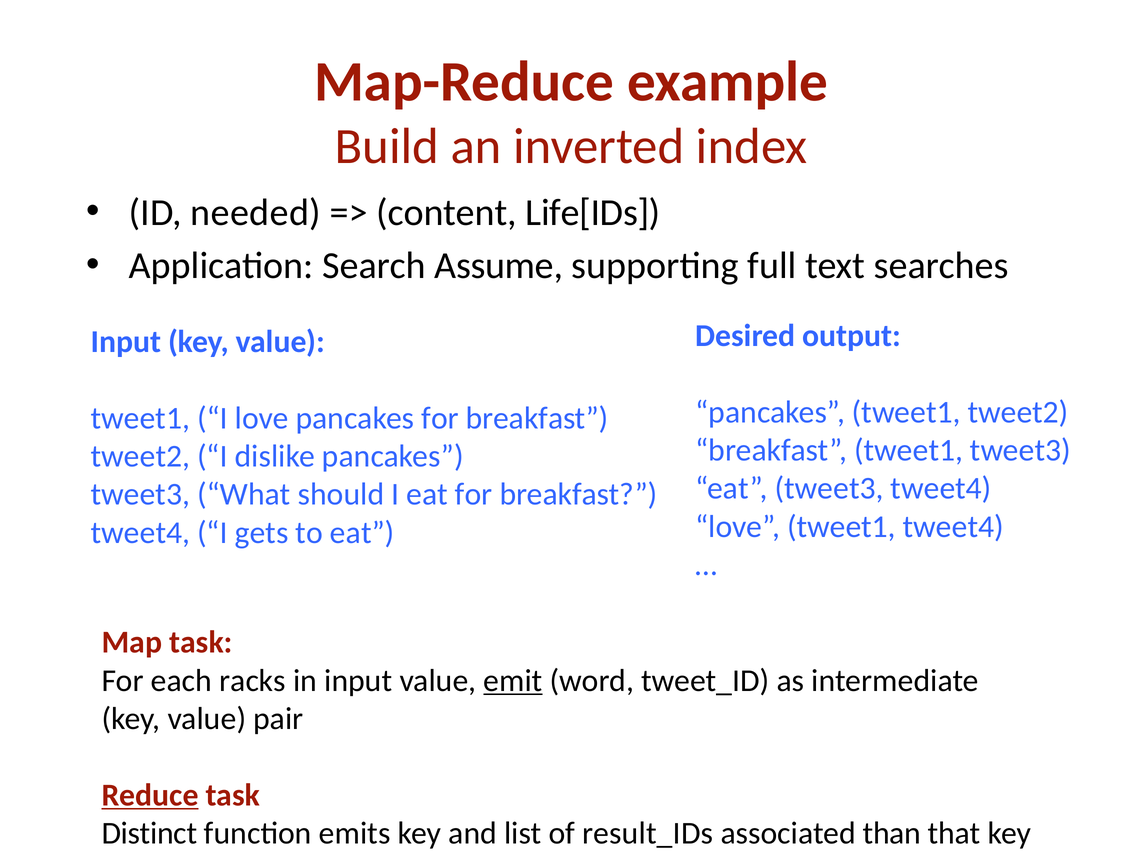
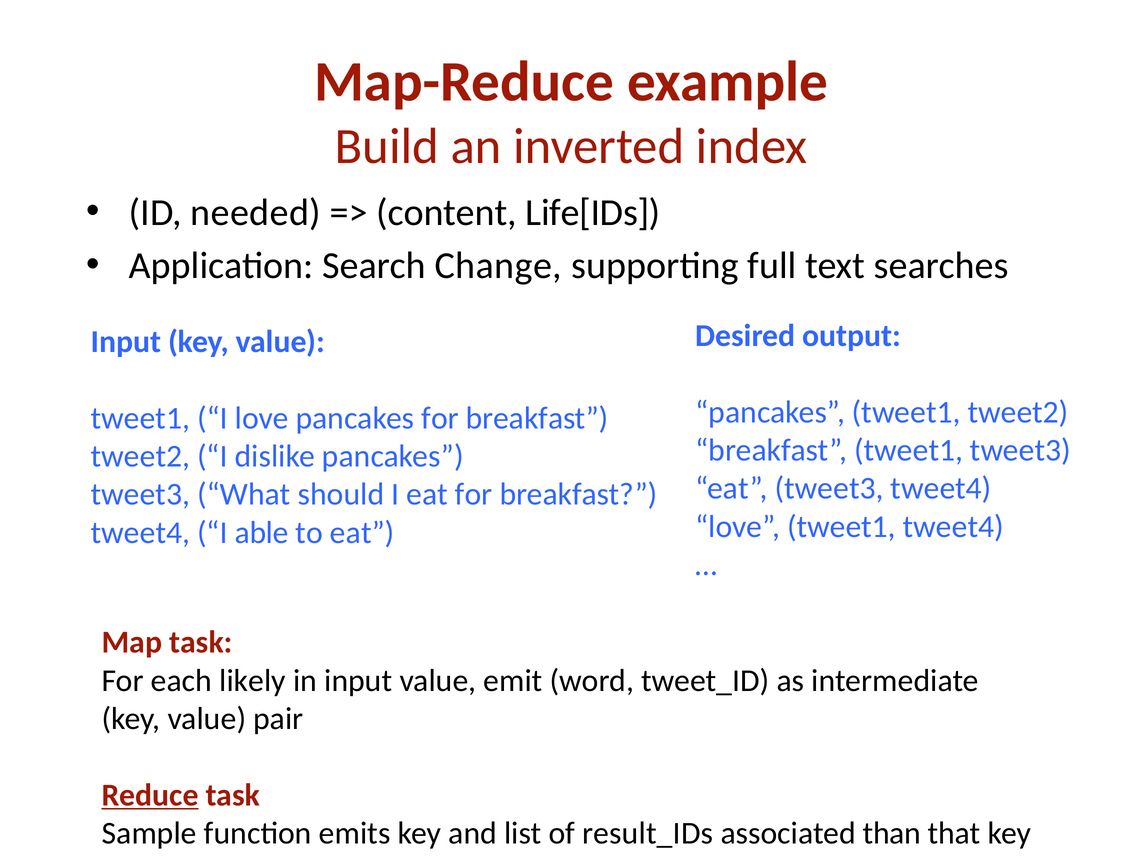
Assume: Assume -> Change
gets: gets -> able
racks: racks -> likely
emit underline: present -> none
Distinct: Distinct -> Sample
